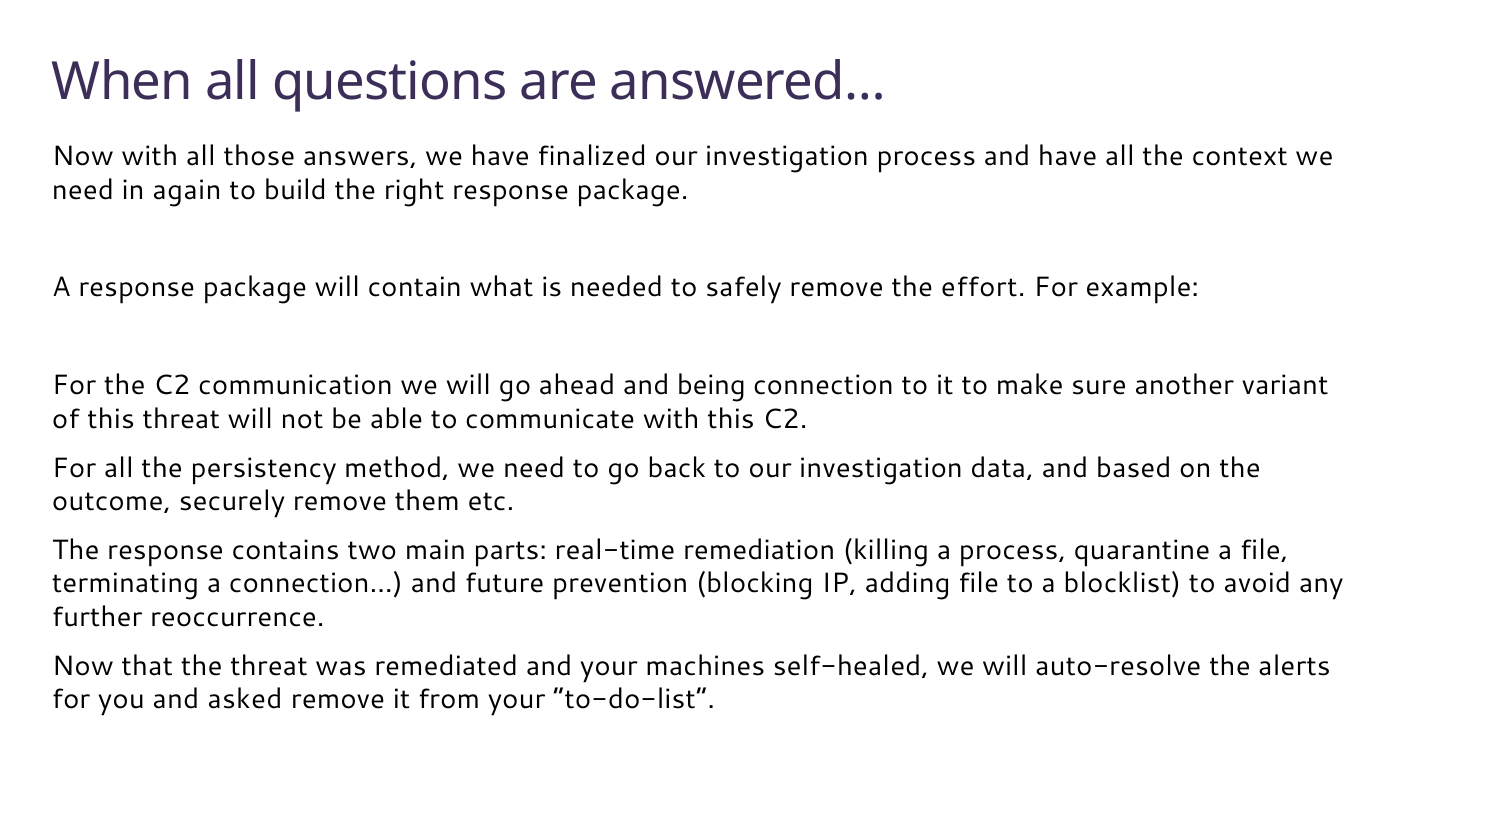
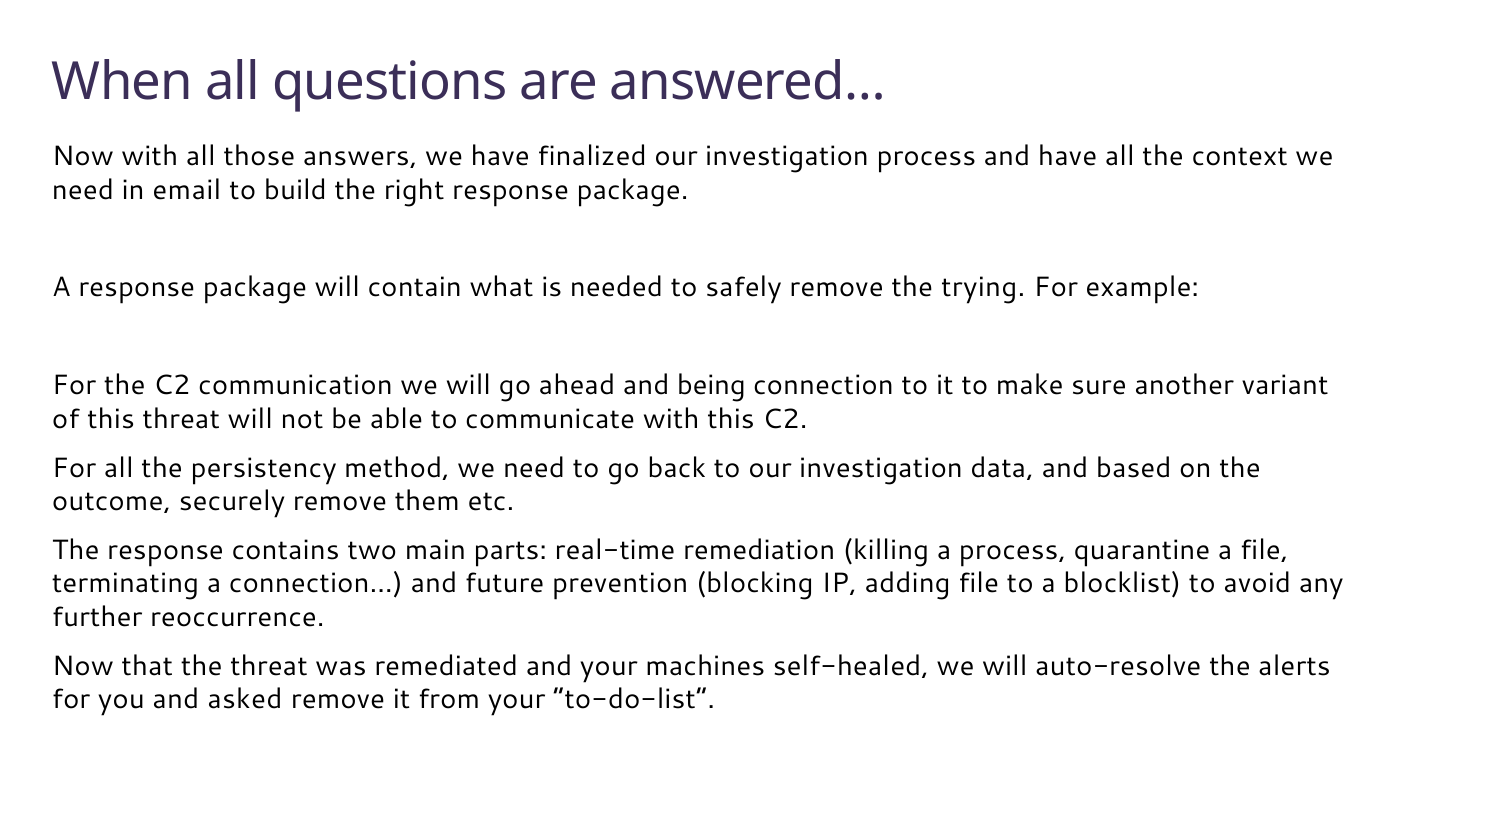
again: again -> email
effort: effort -> trying
